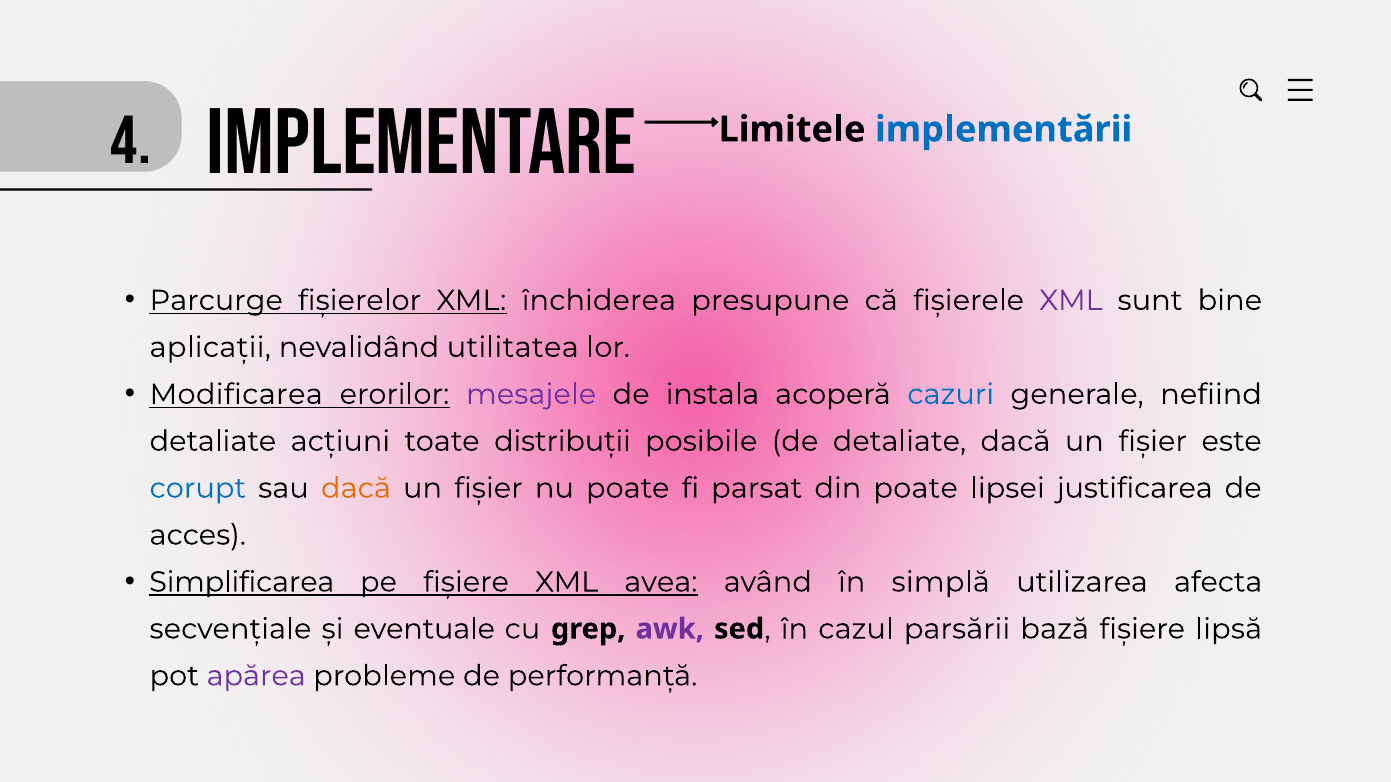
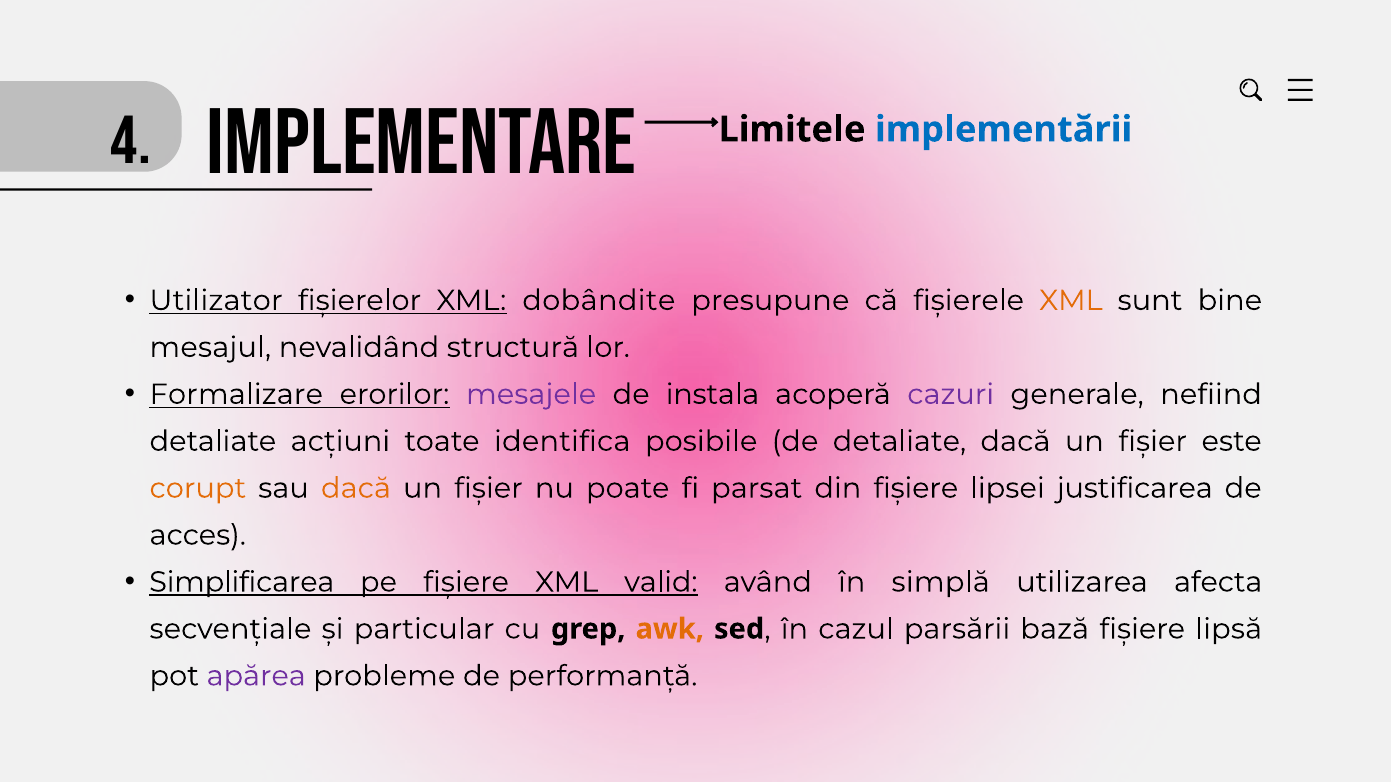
Parcurge: Parcurge -> Utilizator
închiderea: închiderea -> dobândite
XML at (1071, 301) colour: purple -> orange
aplicații: aplicații -> mesajul
utilitatea: utilitatea -> structură
Modificarea: Modificarea -> Formalizare
cazuri colour: blue -> purple
distribuții: distribuții -> identifica
corupt colour: blue -> orange
din poate: poate -> fișiere
avea: avea -> valid
eventuale: eventuale -> particular
awk colour: purple -> orange
